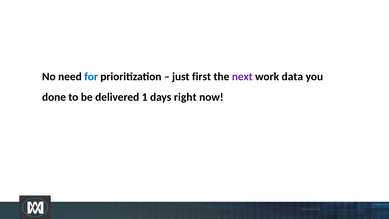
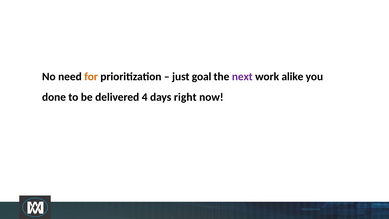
for colour: blue -> orange
first: first -> goal
data: data -> alike
1: 1 -> 4
